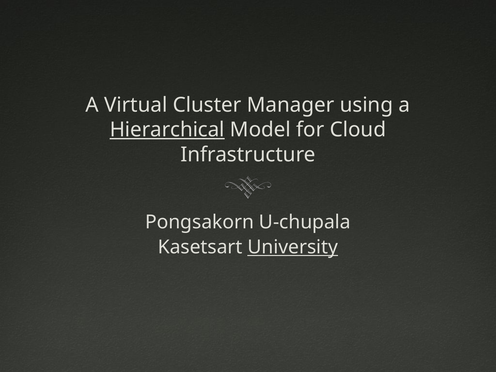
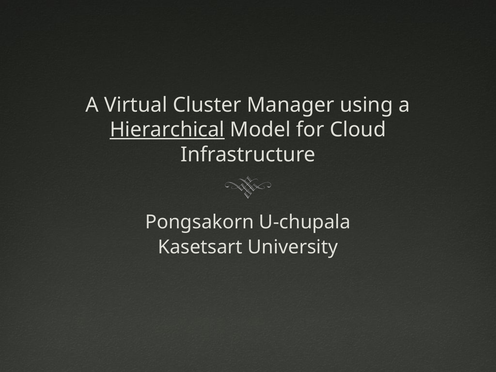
University underline: present -> none
